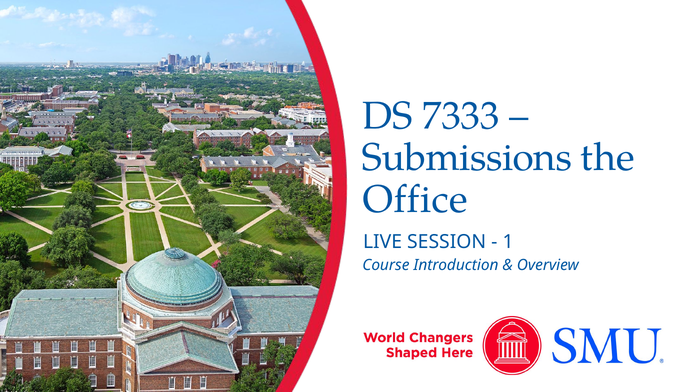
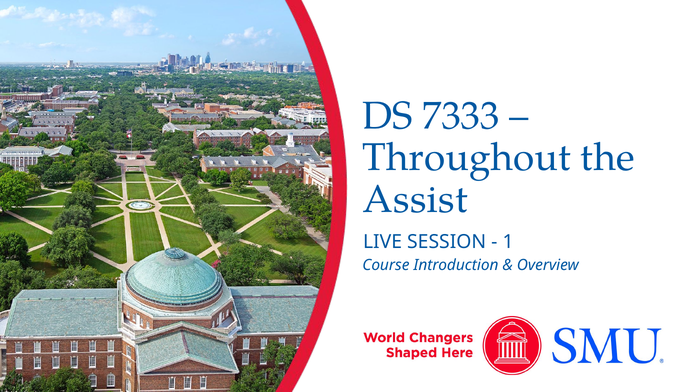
Submissions: Submissions -> Throughout
Office: Office -> Assist
